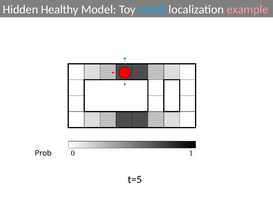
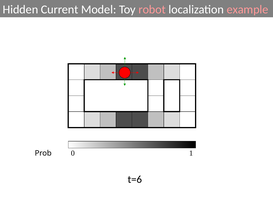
Healthy: Healthy -> Current
robot colour: light blue -> pink
t=5: t=5 -> t=6
